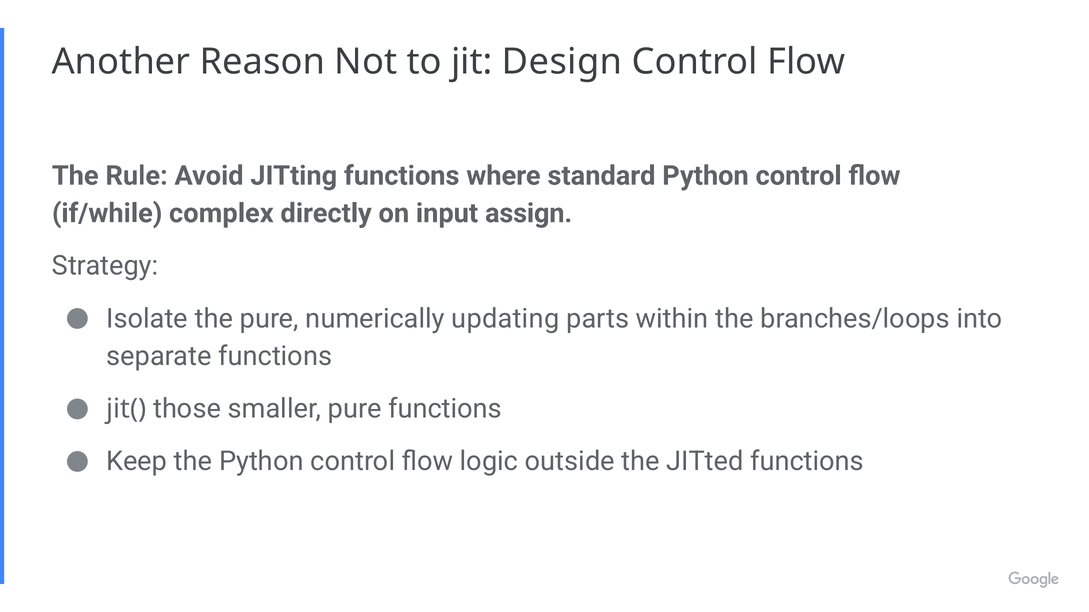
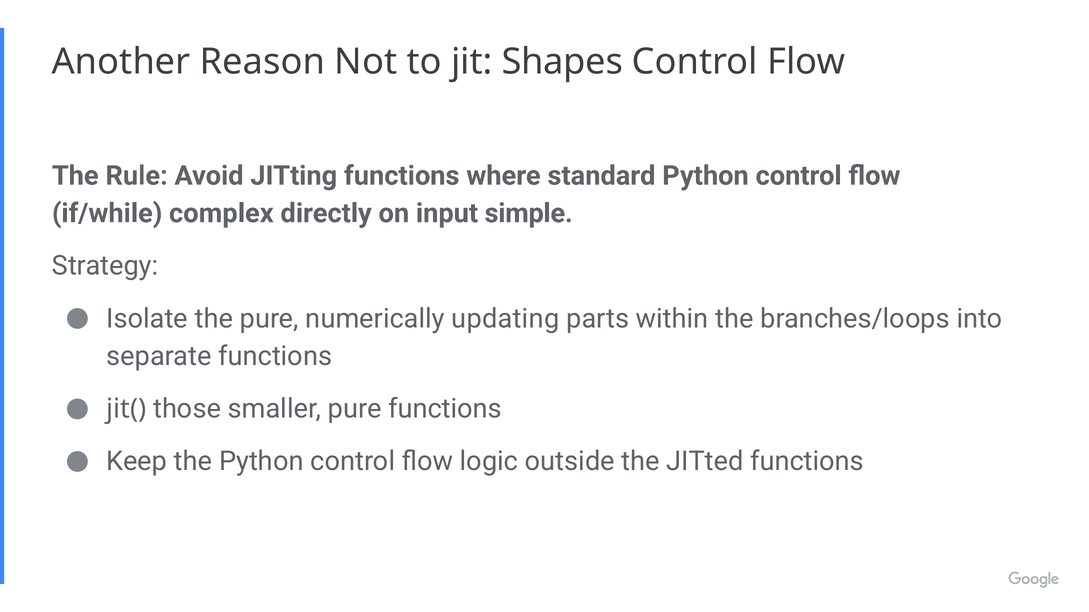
Design: Design -> Shapes
assign: assign -> simple
